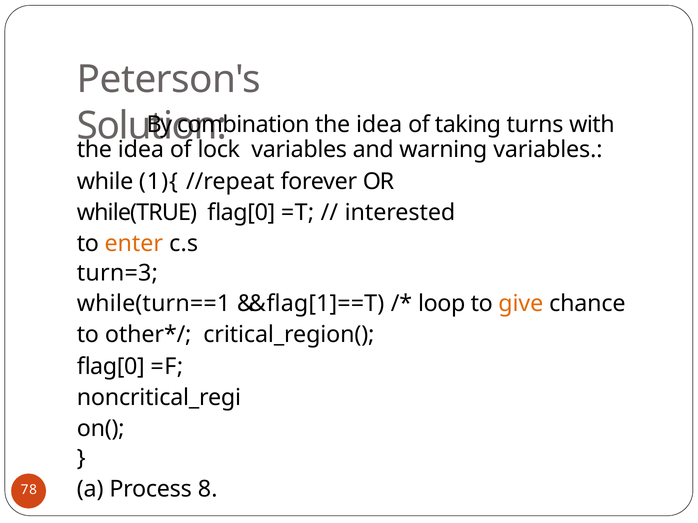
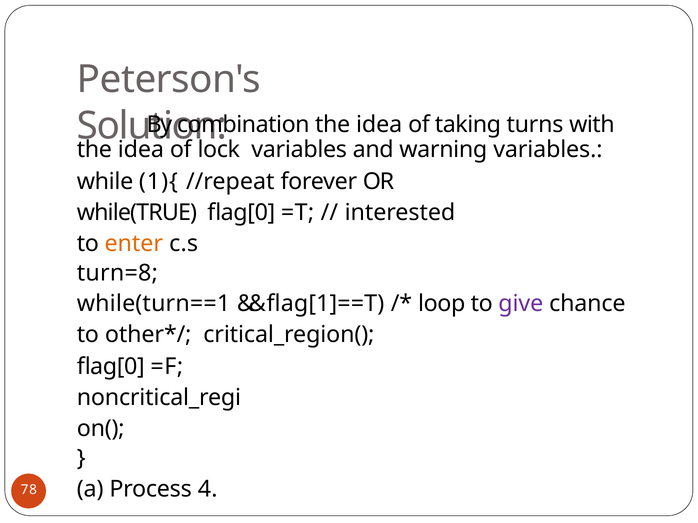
turn=3: turn=3 -> turn=8
give colour: orange -> purple
8: 8 -> 4
